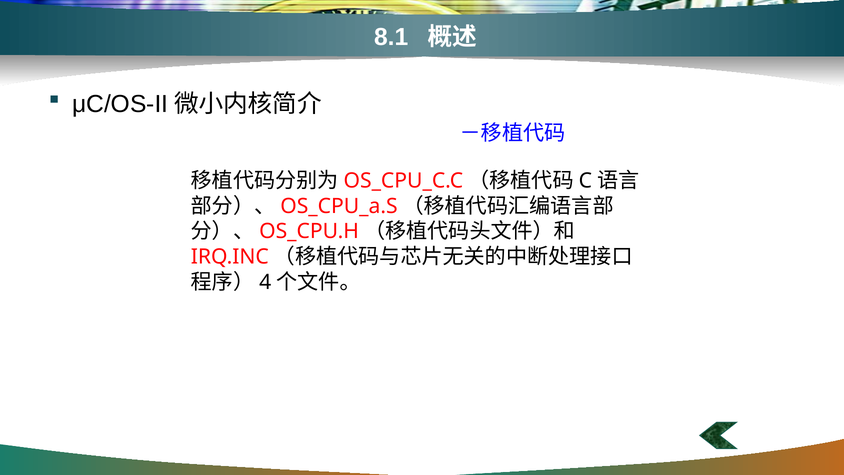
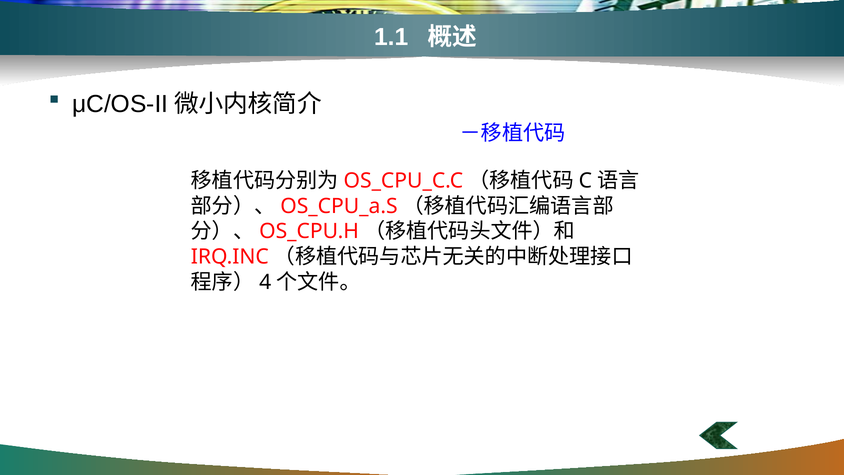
8.1: 8.1 -> 1.1
